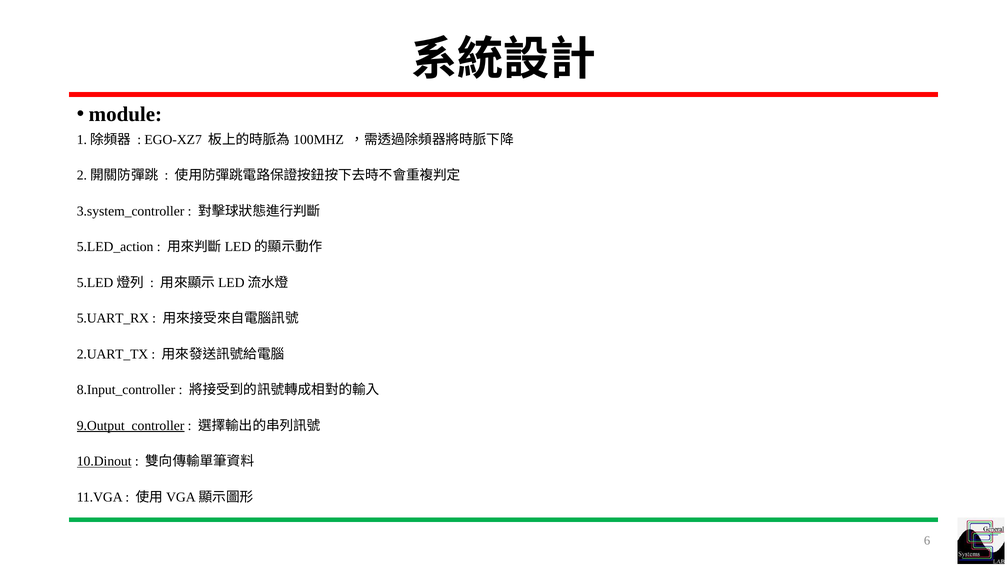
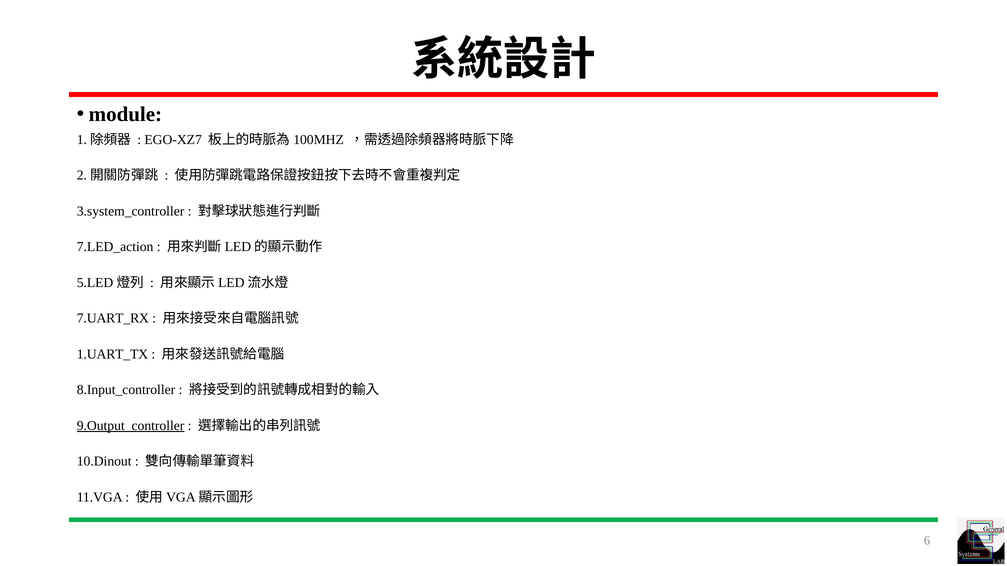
5.LED_action: 5.LED_action -> 7.LED_action
5.UART_RX: 5.UART_RX -> 7.UART_RX
2.UART_TX: 2.UART_TX -> 1.UART_TX
10.Dinout underline: present -> none
